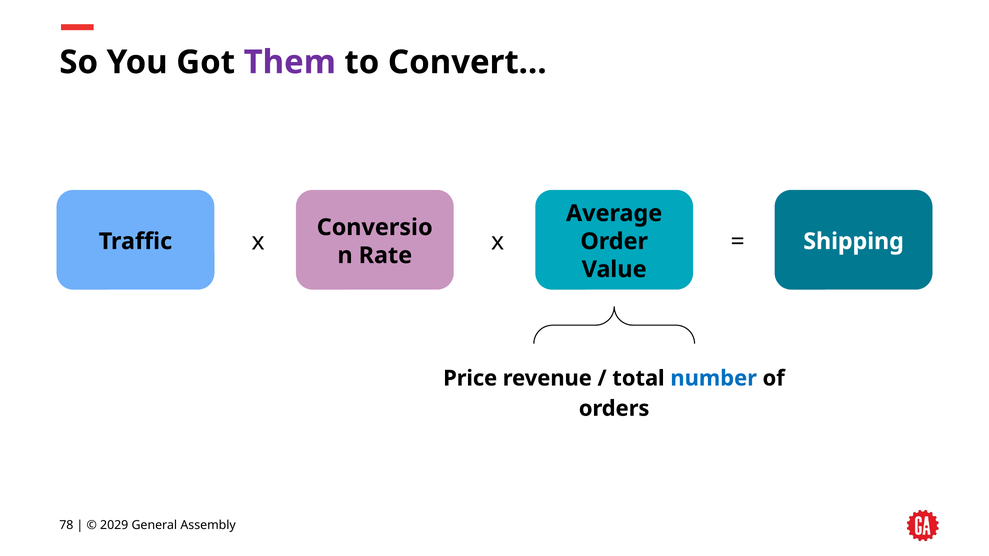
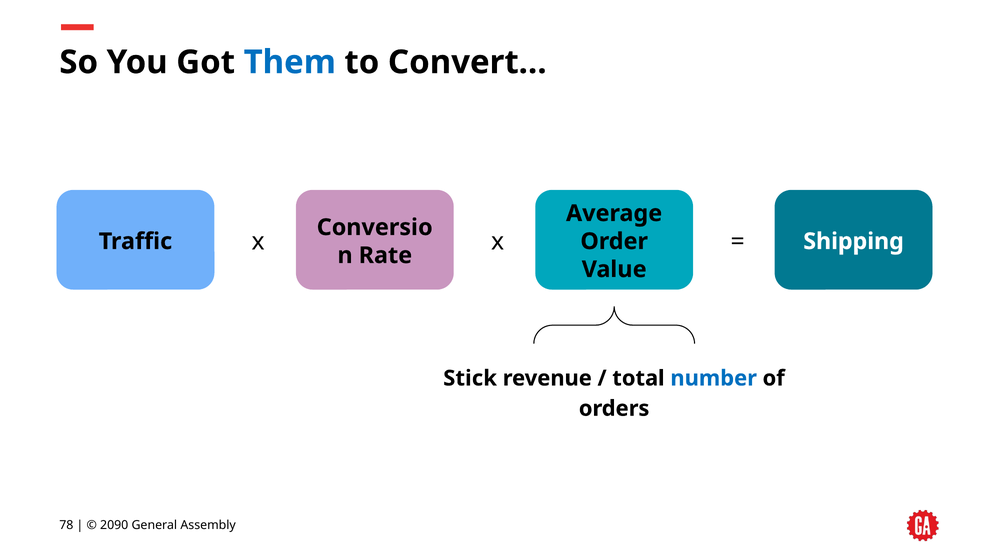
Them colour: purple -> blue
Price: Price -> Stick
2029: 2029 -> 2090
